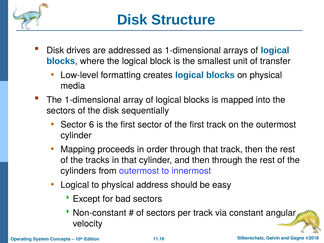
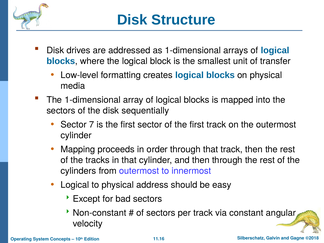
6: 6 -> 7
